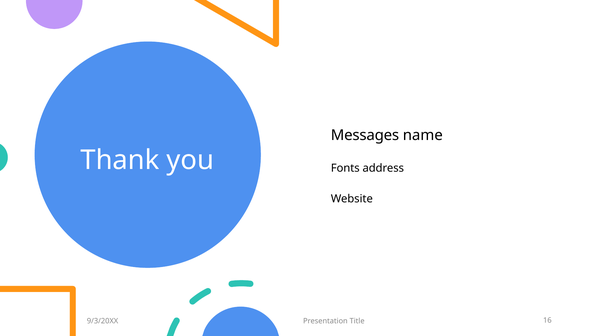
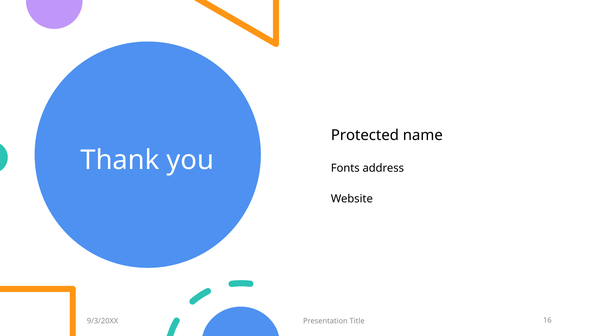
Messages: Messages -> Protected
